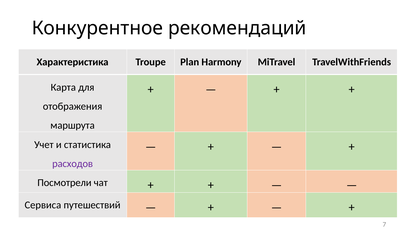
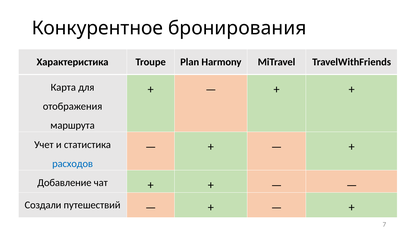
рекомендаций: рекомендаций -> бронирования
расходов colour: purple -> blue
Посмотрели: Посмотрели -> Добавление
Сервиса: Сервиса -> Создали
